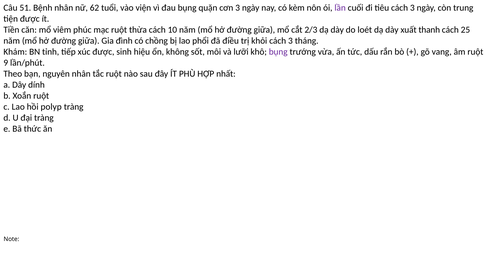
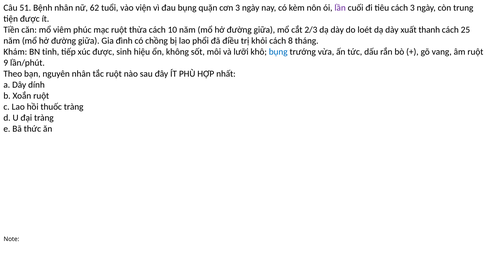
khỏi cách 3: 3 -> 8
bụng at (278, 52) colour: purple -> blue
polyp: polyp -> thuốc
